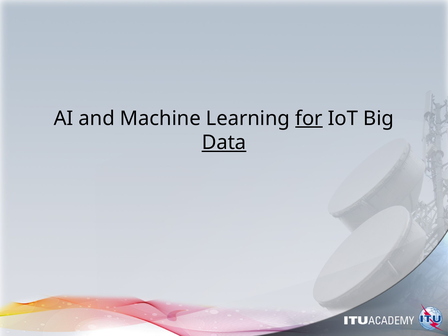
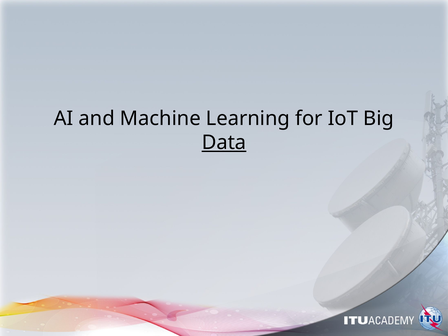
for underline: present -> none
